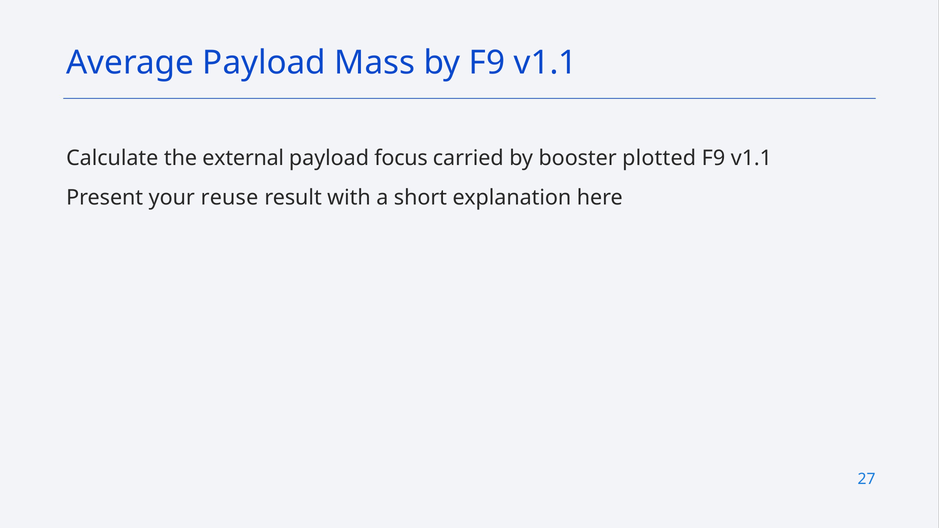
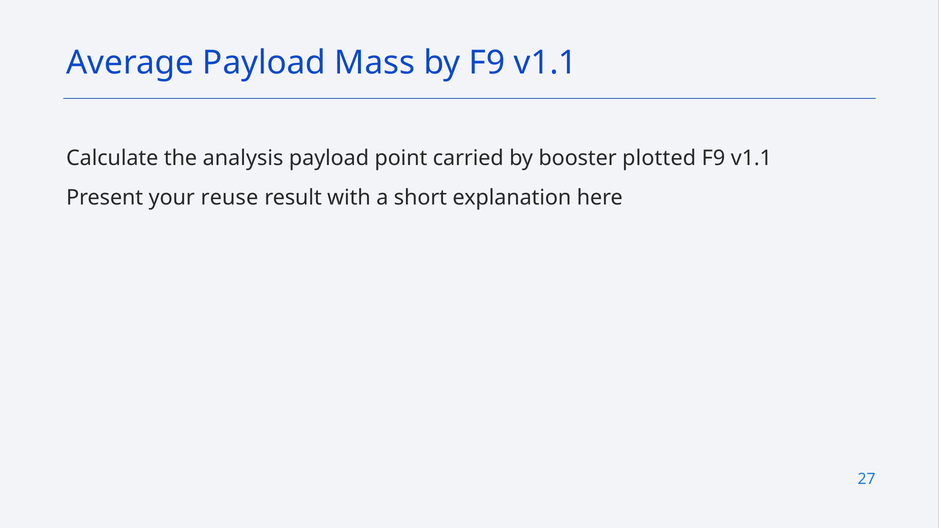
external: external -> analysis
focus: focus -> point
